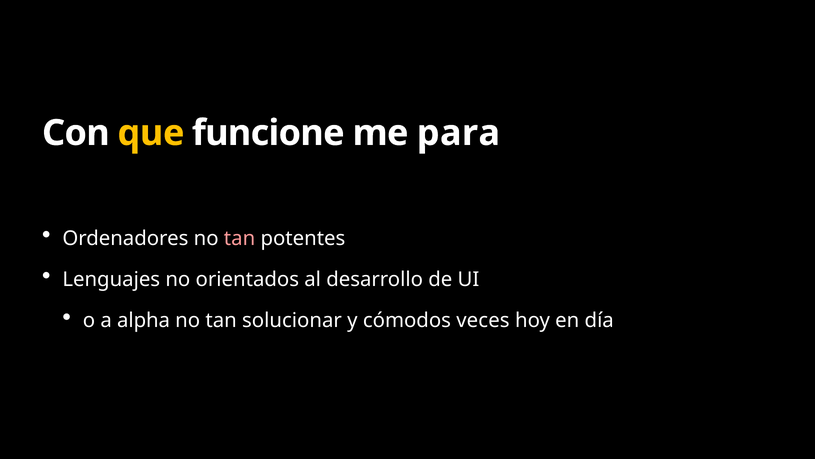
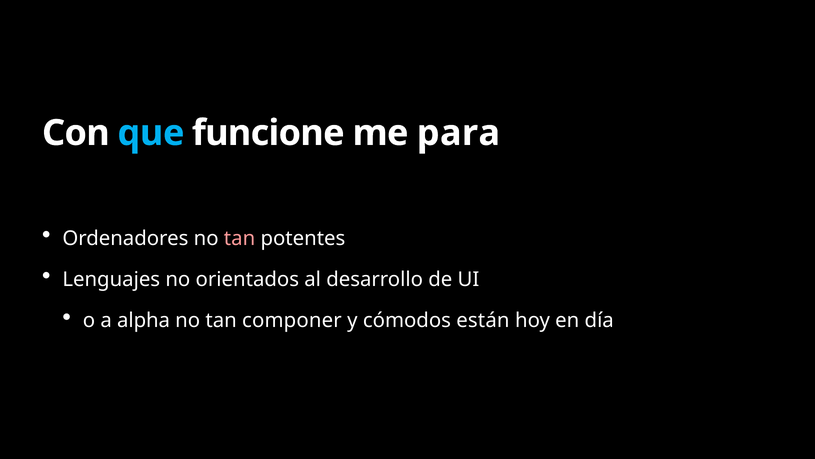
que colour: yellow -> light blue
solucionar: solucionar -> componer
veces: veces -> están
